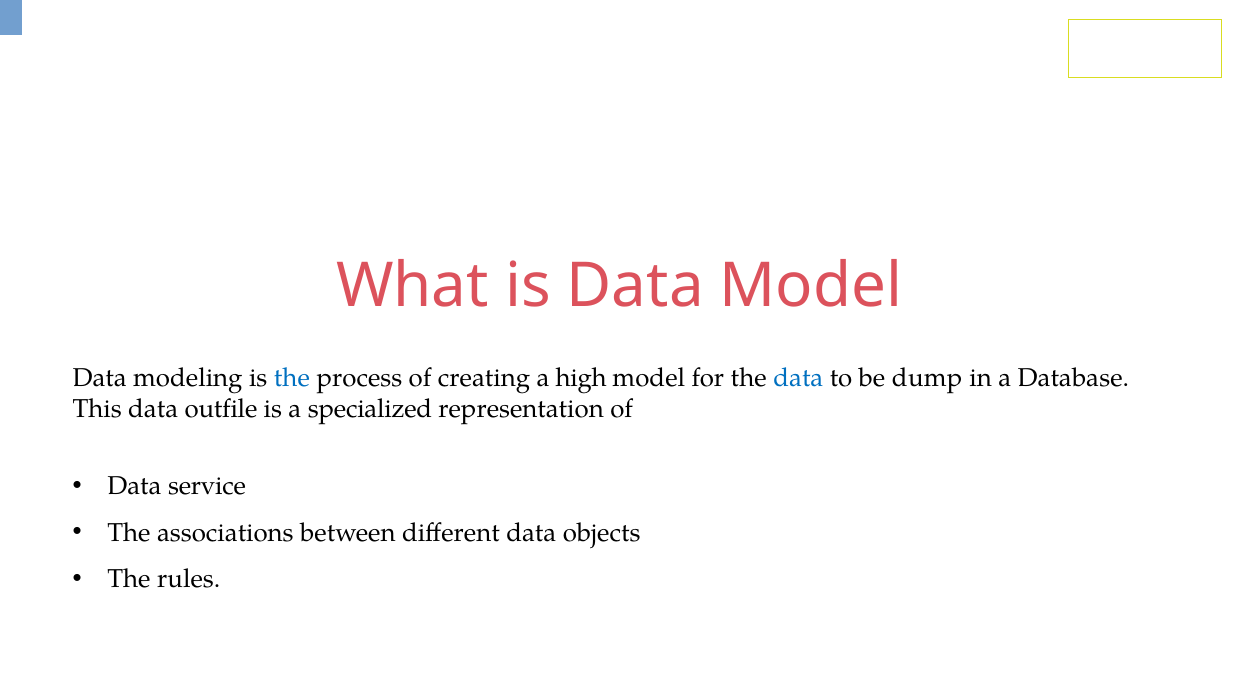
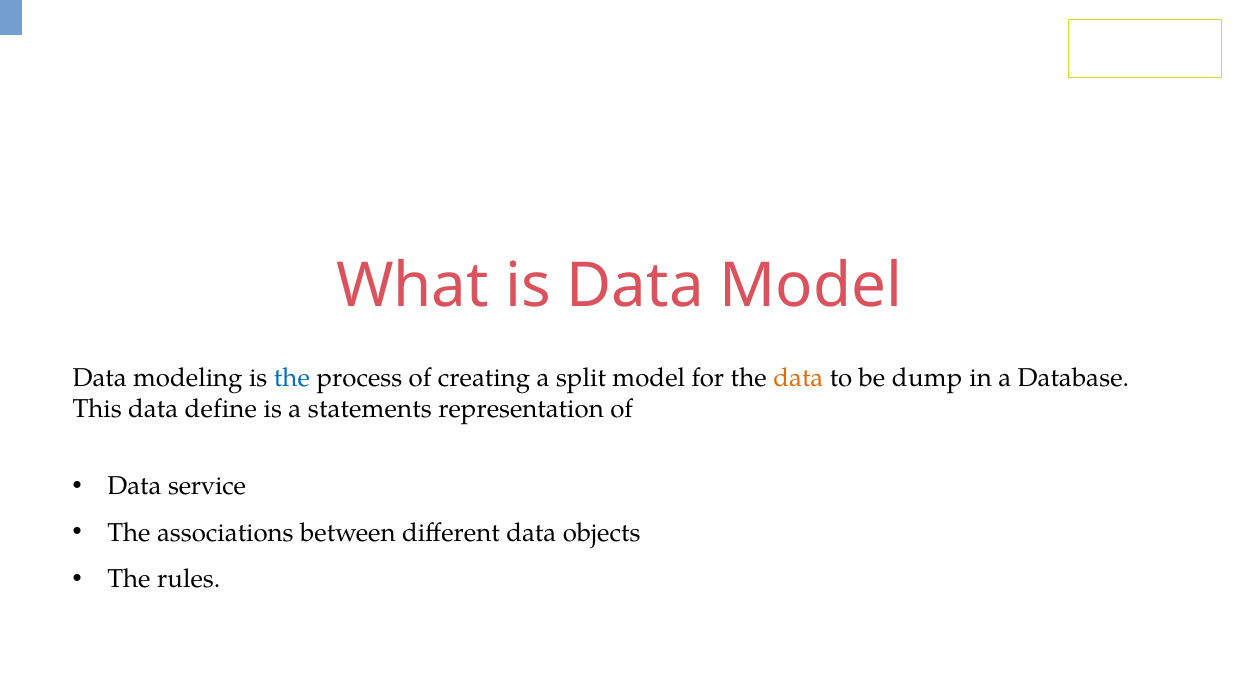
high: high -> split
data at (798, 378) colour: blue -> orange
outfile: outfile -> define
specialized: specialized -> statements
